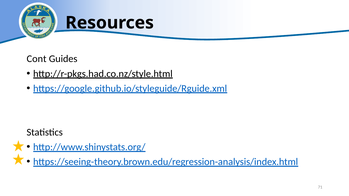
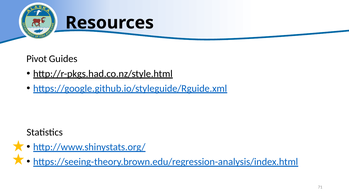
Cont: Cont -> Pivot
